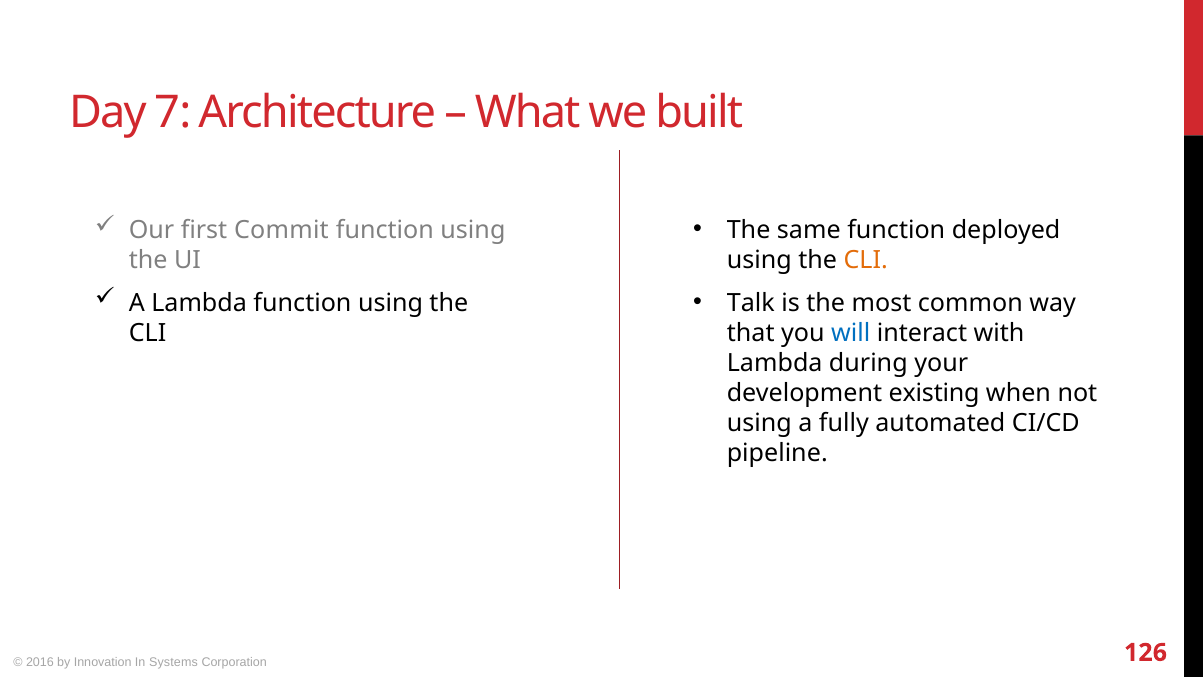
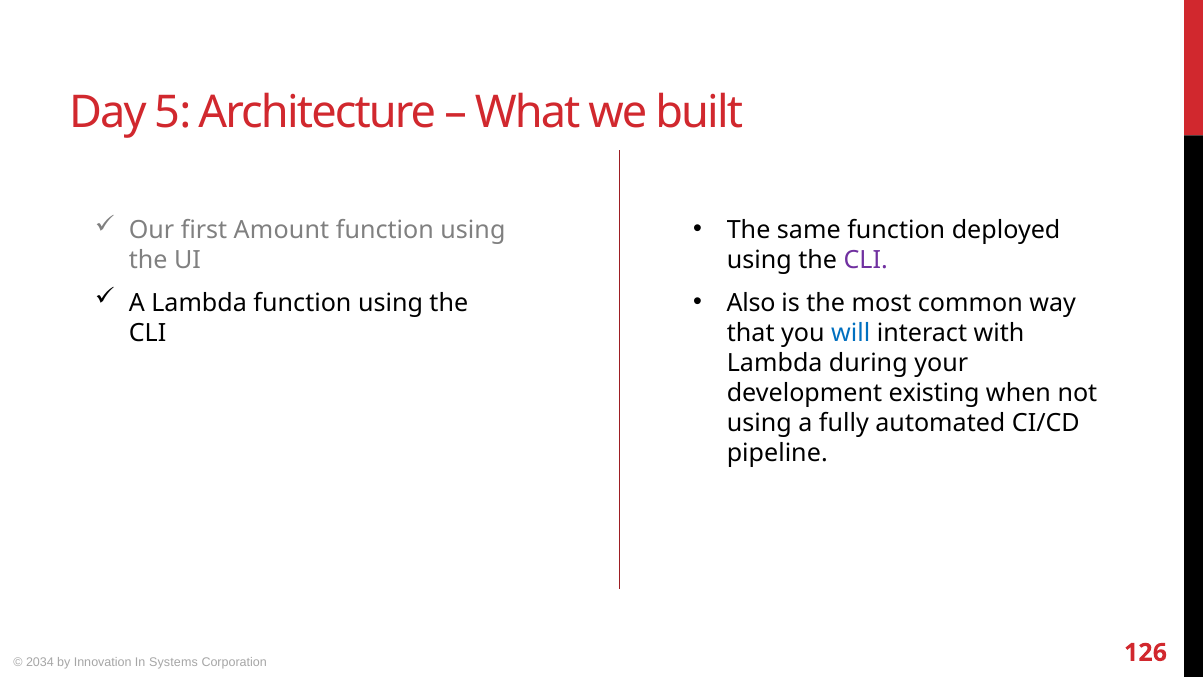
7: 7 -> 5
Commit: Commit -> Amount
CLI at (866, 260) colour: orange -> purple
Talk: Talk -> Also
2016: 2016 -> 2034
